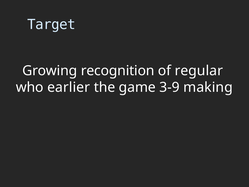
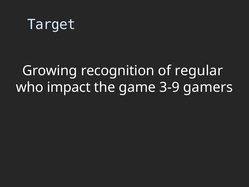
earlier: earlier -> impact
making: making -> gamers
